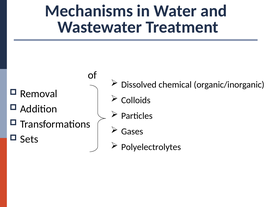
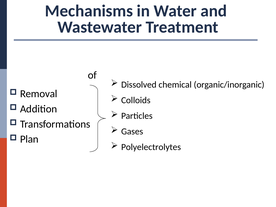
Sets: Sets -> Plan
